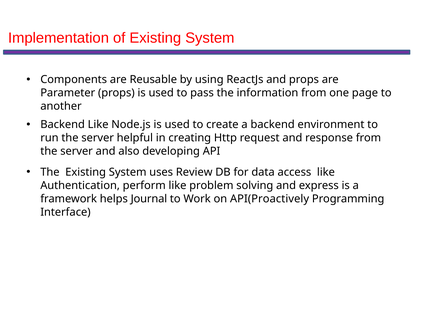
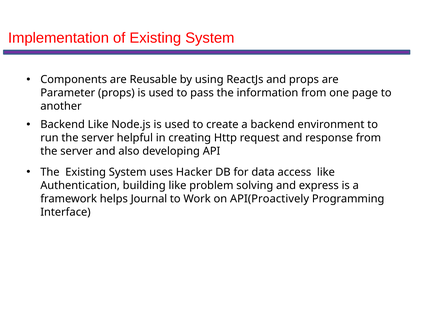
Review: Review -> Hacker
perform: perform -> building
